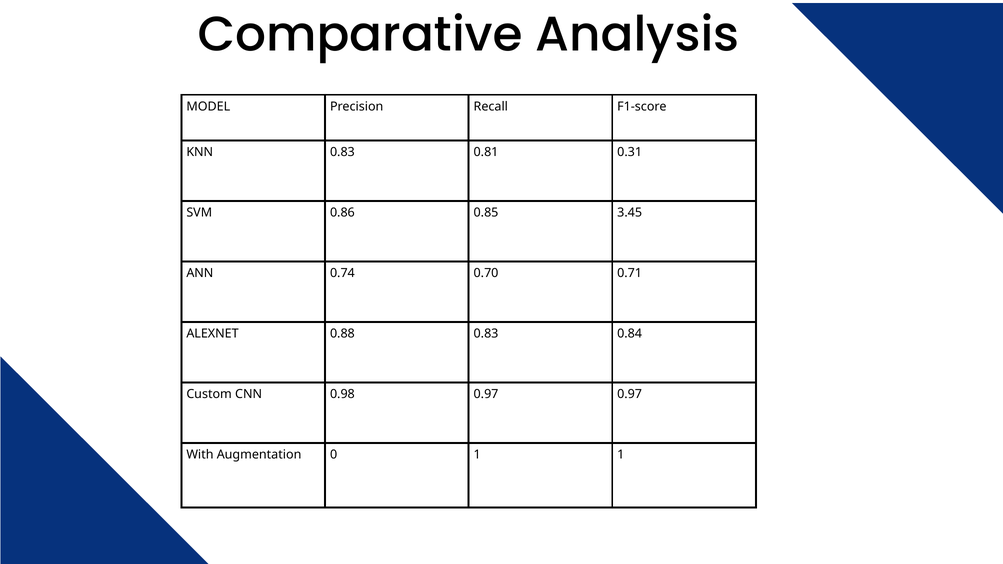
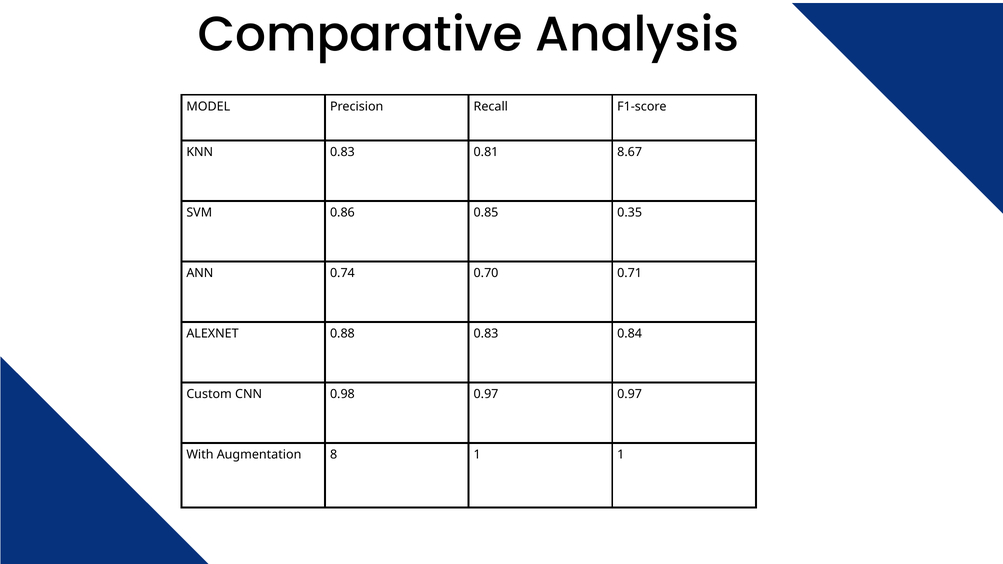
0.31: 0.31 -> 8.67
3.45: 3.45 -> 0.35
0: 0 -> 8
